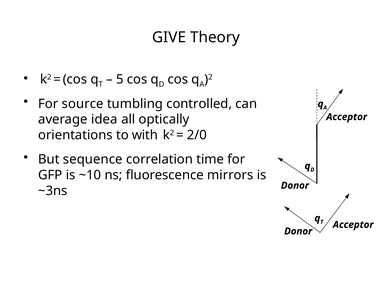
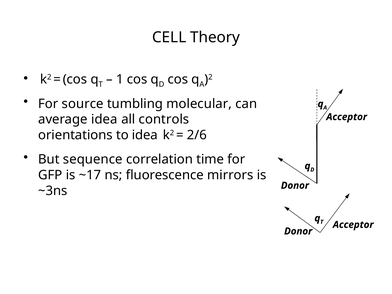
GIVE: GIVE -> CELL
5: 5 -> 1
controlled: controlled -> molecular
optically: optically -> controls
to with: with -> idea
2/0: 2/0 -> 2/6
~10: ~10 -> ~17
